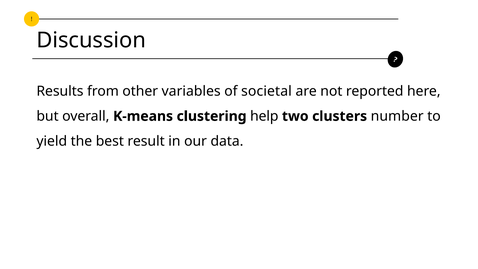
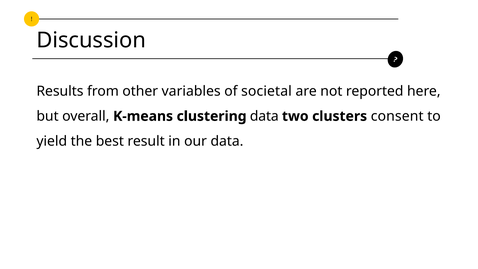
clustering help: help -> data
number: number -> consent
